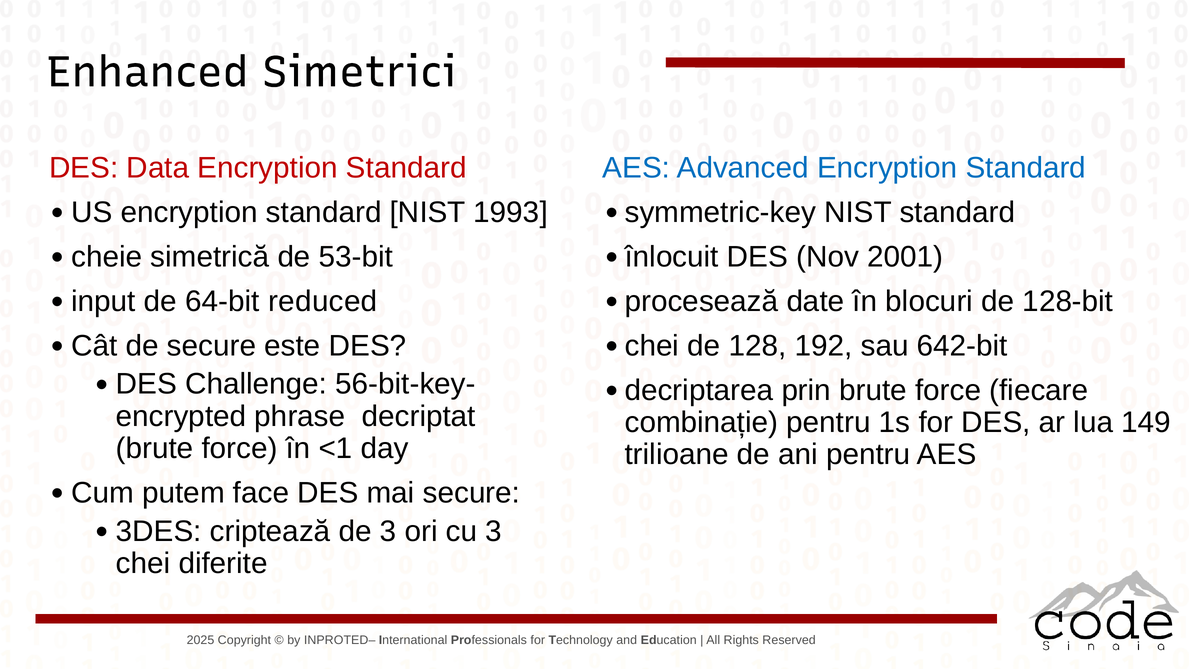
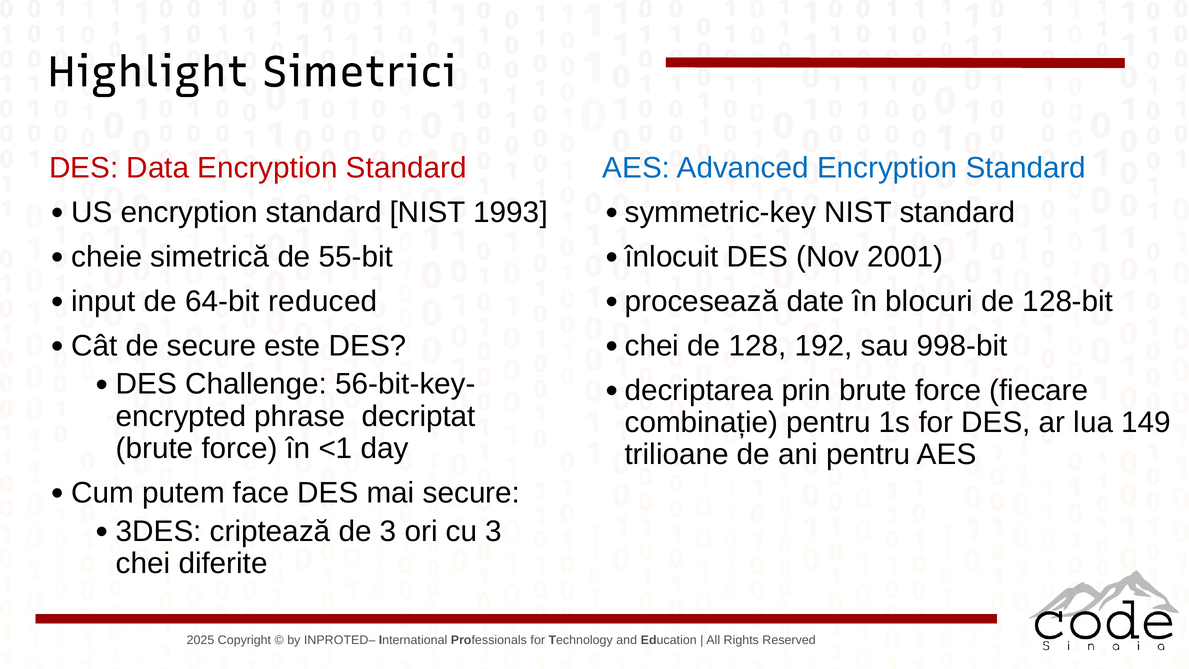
Enhanced: Enhanced -> Highlight
53-bit: 53-bit -> 55-bit
642-bit: 642-bit -> 998-bit
